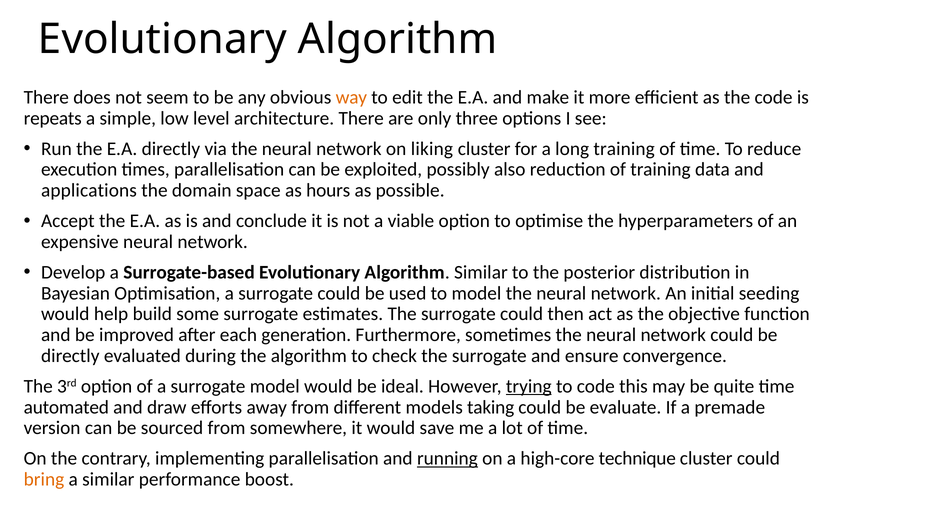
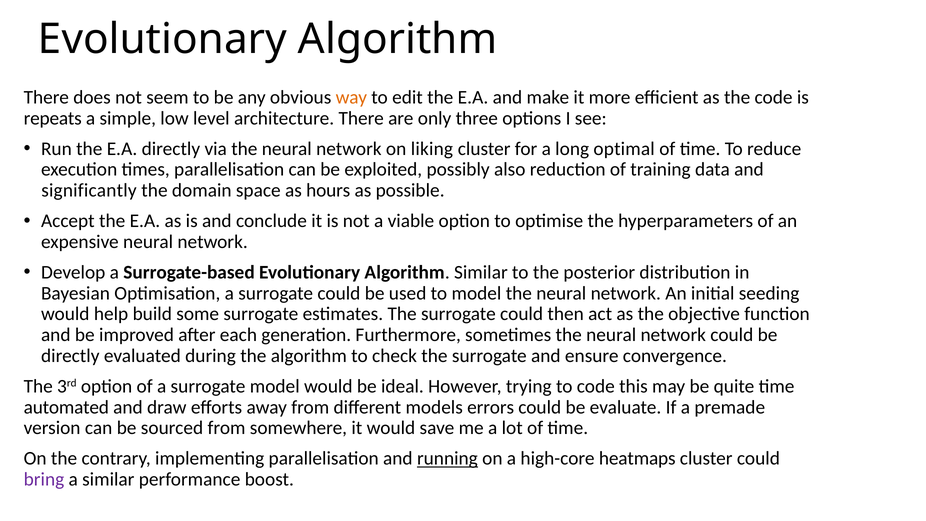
long training: training -> optimal
applications: applications -> significantly
trying underline: present -> none
taking: taking -> errors
technique: technique -> heatmaps
bring colour: orange -> purple
